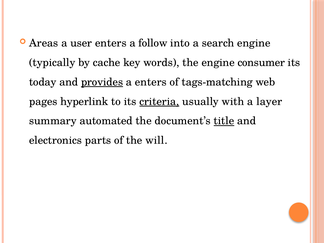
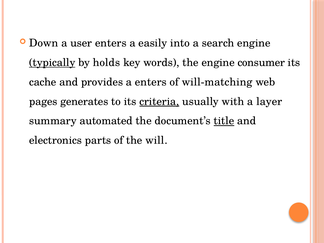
Areas: Areas -> Down
follow: follow -> easily
typically underline: none -> present
cache: cache -> holds
today: today -> cache
provides underline: present -> none
tags-matching: tags-matching -> will-matching
hyperlink: hyperlink -> generates
